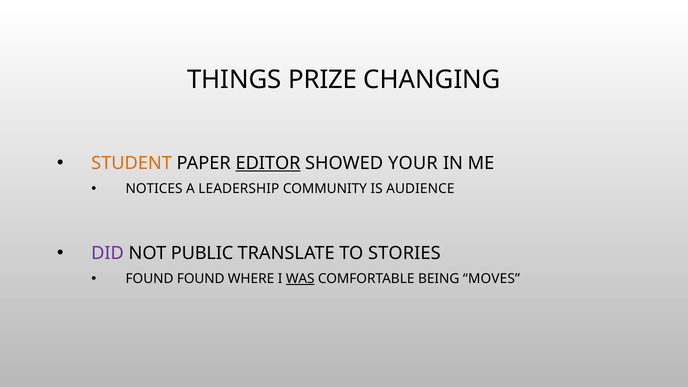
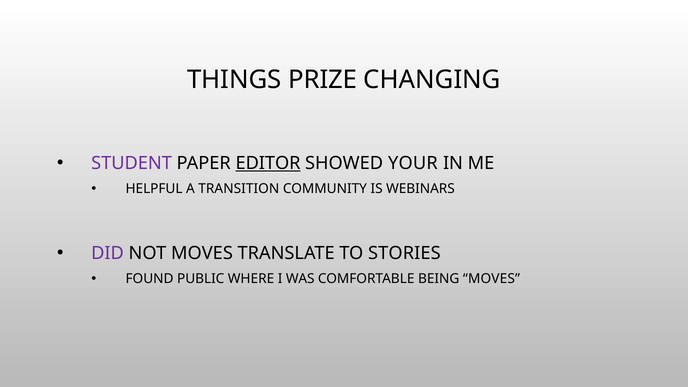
STUDENT colour: orange -> purple
NOTICES: NOTICES -> HELPFUL
LEADERSHIP: LEADERSHIP -> TRANSITION
AUDIENCE: AUDIENCE -> WEBINARS
NOT PUBLIC: PUBLIC -> MOVES
FOUND FOUND: FOUND -> PUBLIC
WAS underline: present -> none
